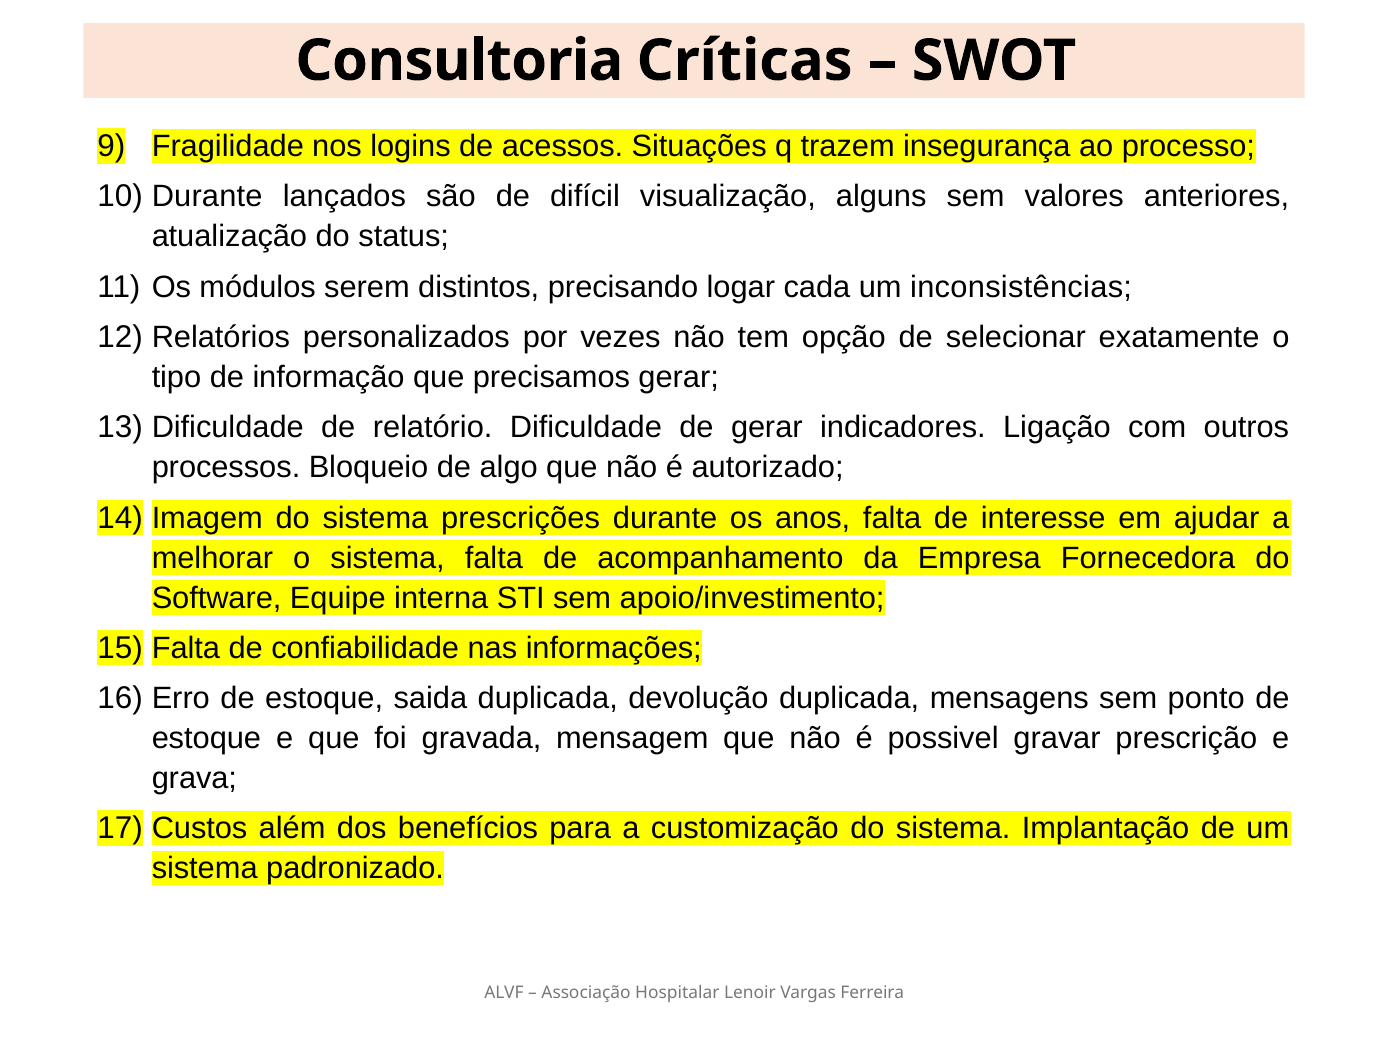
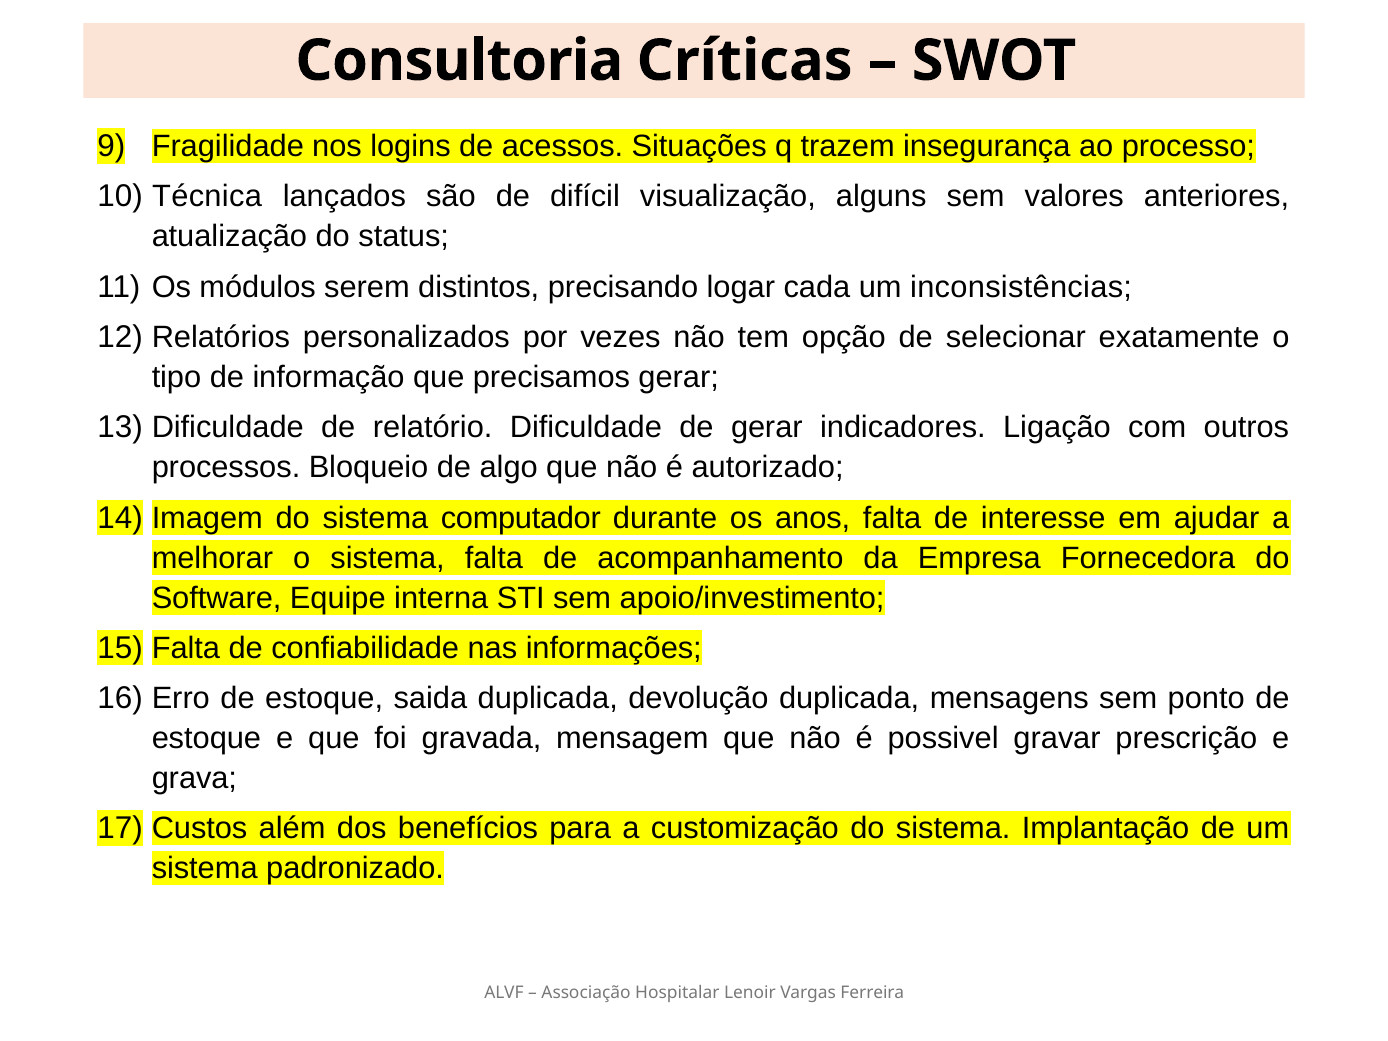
Durante at (207, 197): Durante -> Técnica
prescrições: prescrições -> computador
